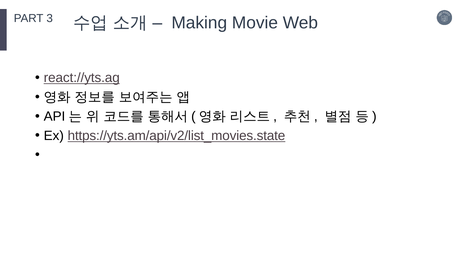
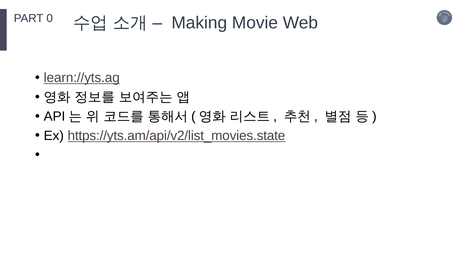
3: 3 -> 0
react://yts.ag: react://yts.ag -> learn://yts.ag
